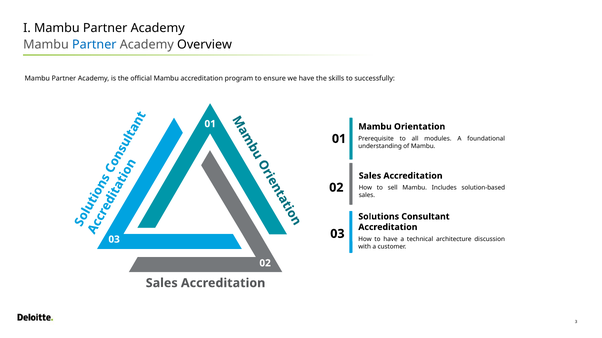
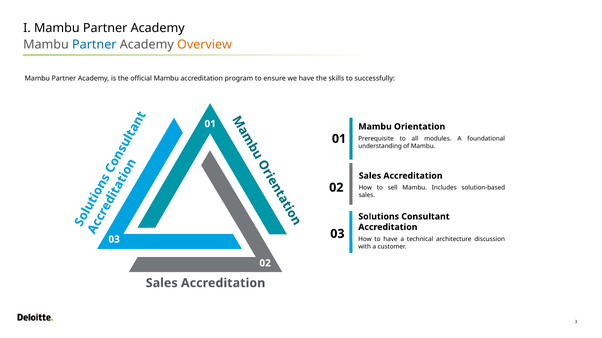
Overview colour: black -> orange
